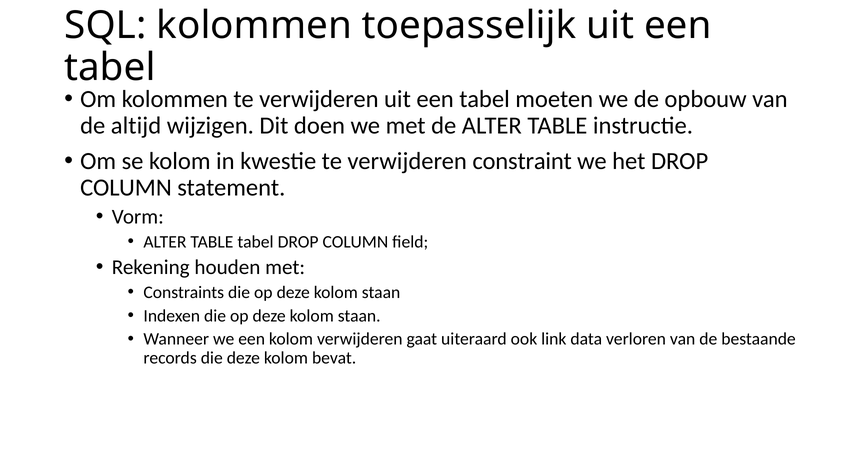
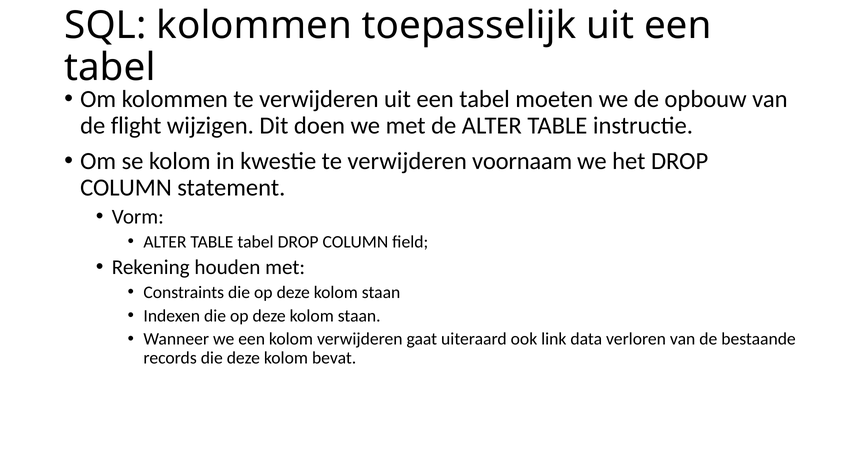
altijd: altijd -> flight
constraint: constraint -> voornaam
